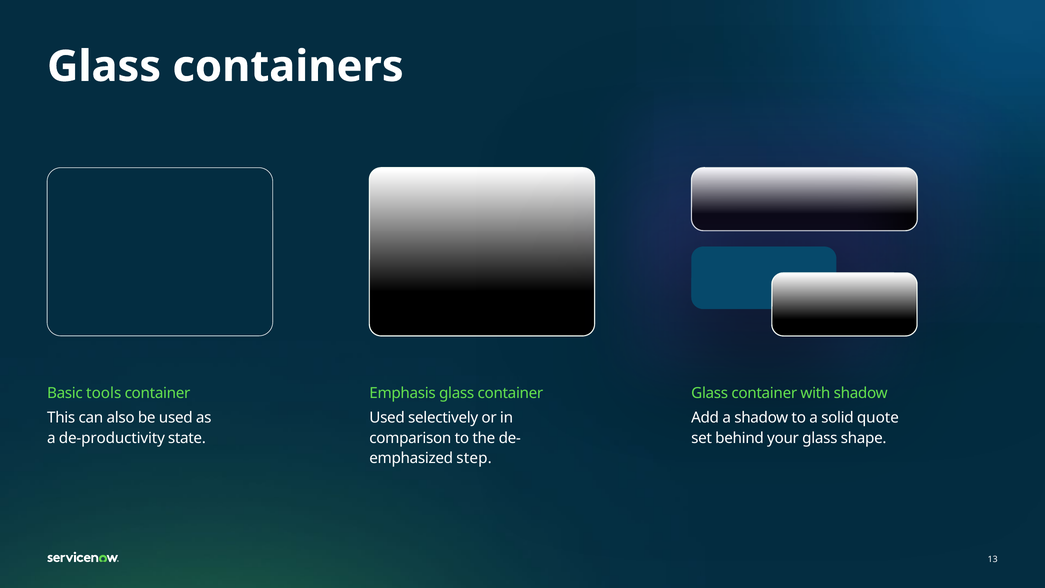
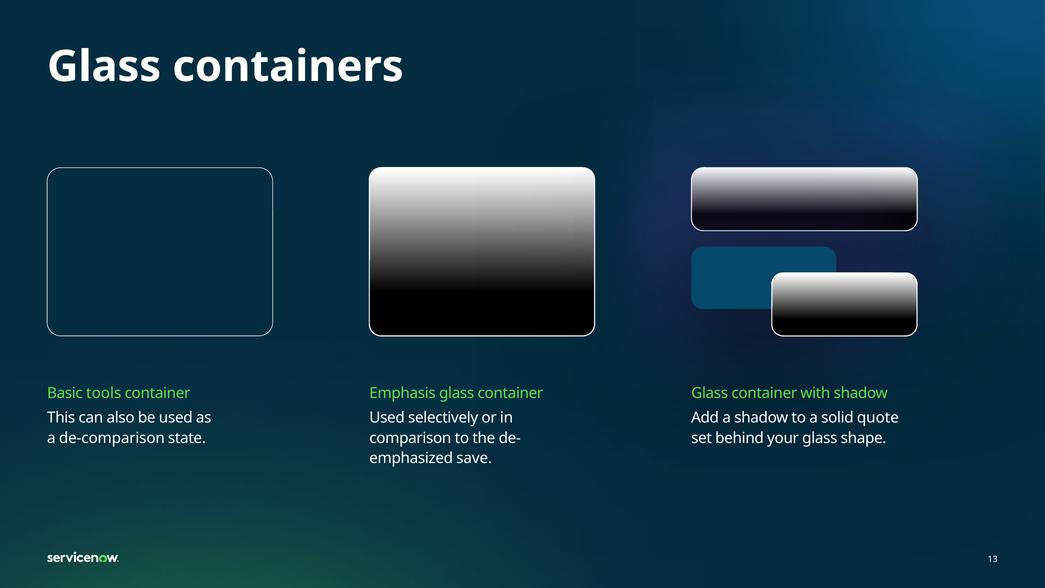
de-productivity: de-productivity -> de-comparison
step: step -> save
